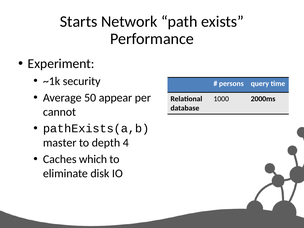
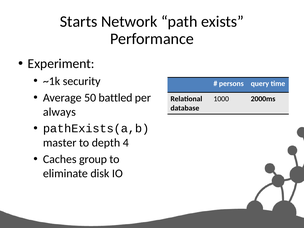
appear: appear -> battled
cannot: cannot -> always
which: which -> group
